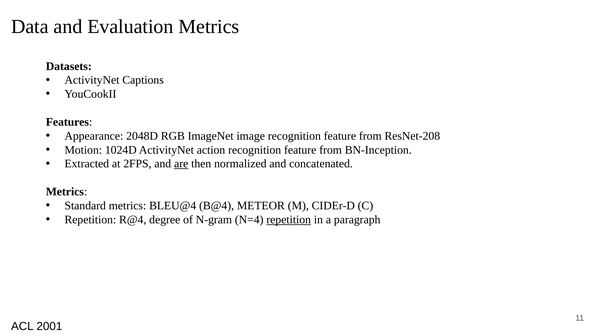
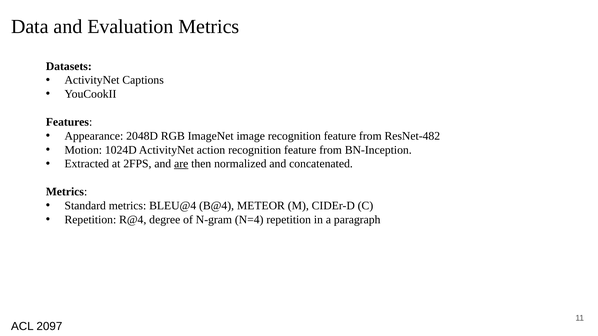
ResNet-208: ResNet-208 -> ResNet-482
repetition at (289, 220) underline: present -> none
2001: 2001 -> 2097
